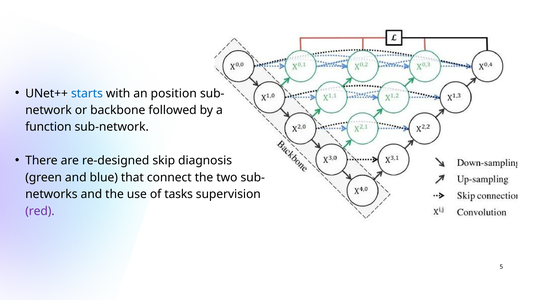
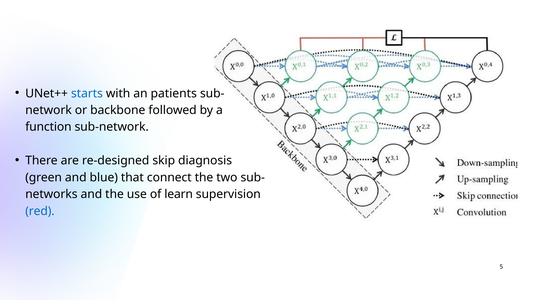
position: position -> patients
tasks: tasks -> learn
red colour: purple -> blue
